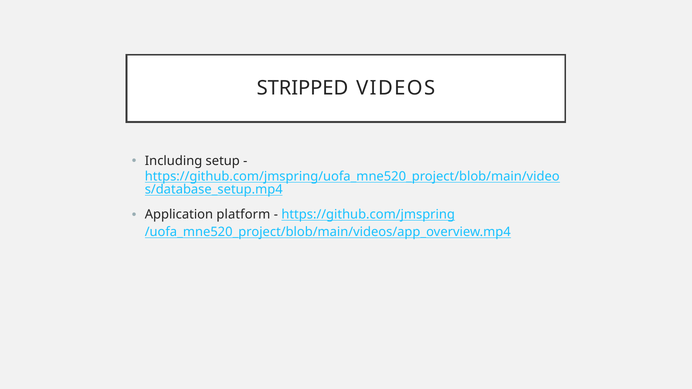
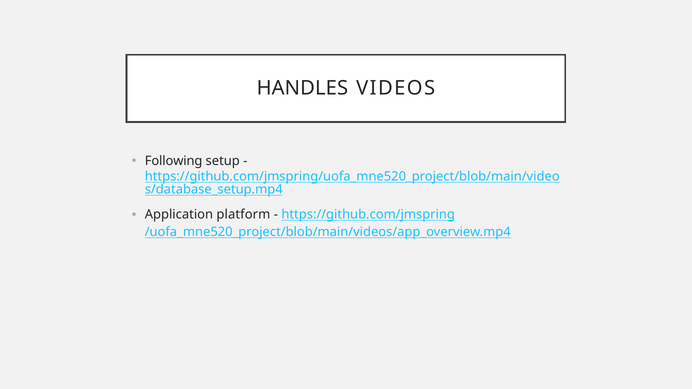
STRIPPED: STRIPPED -> HANDLES
Including: Including -> Following
